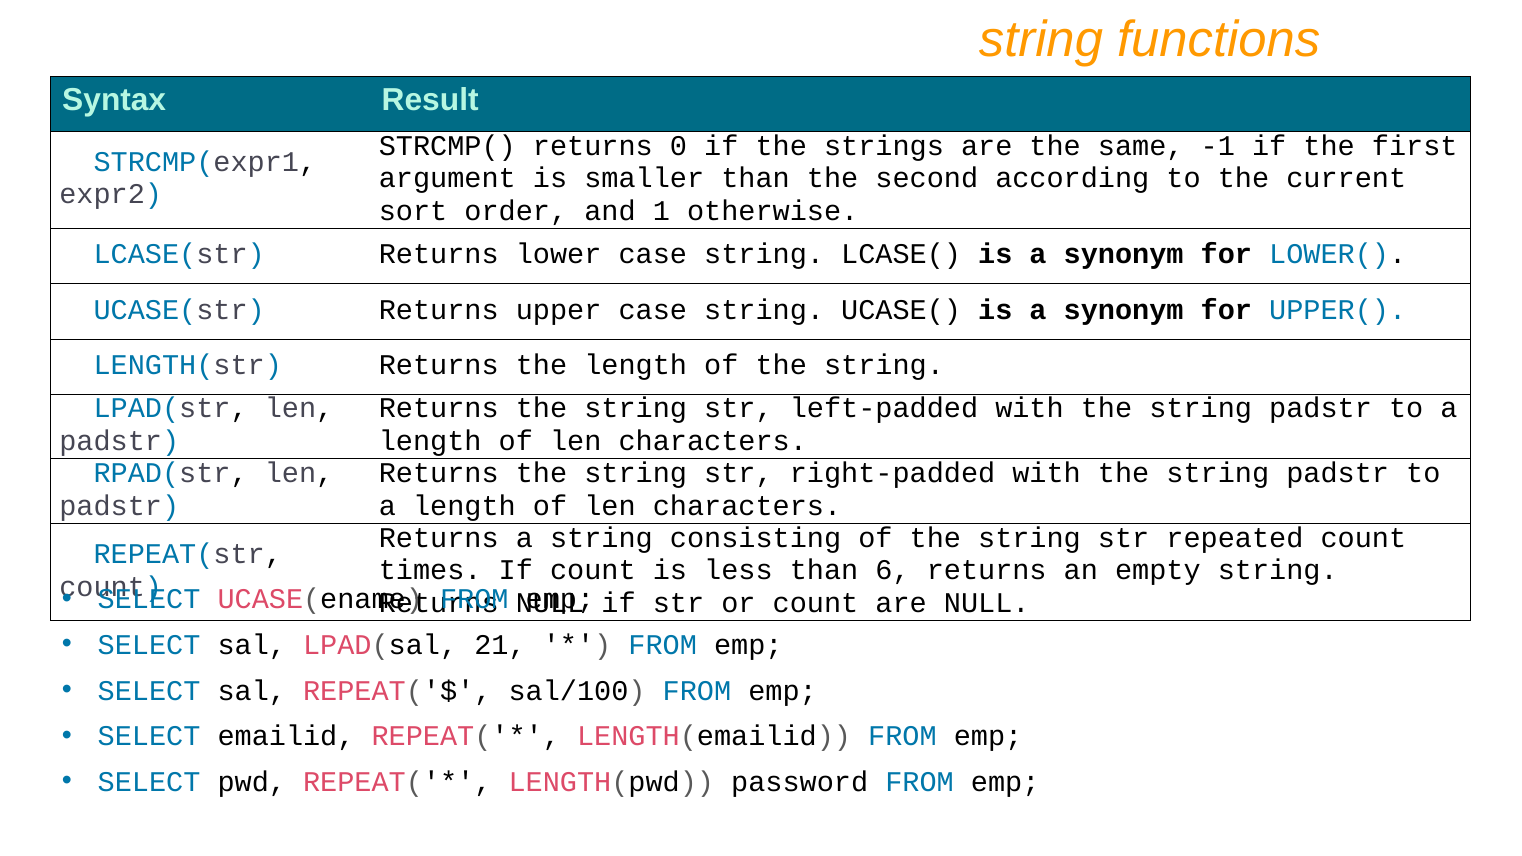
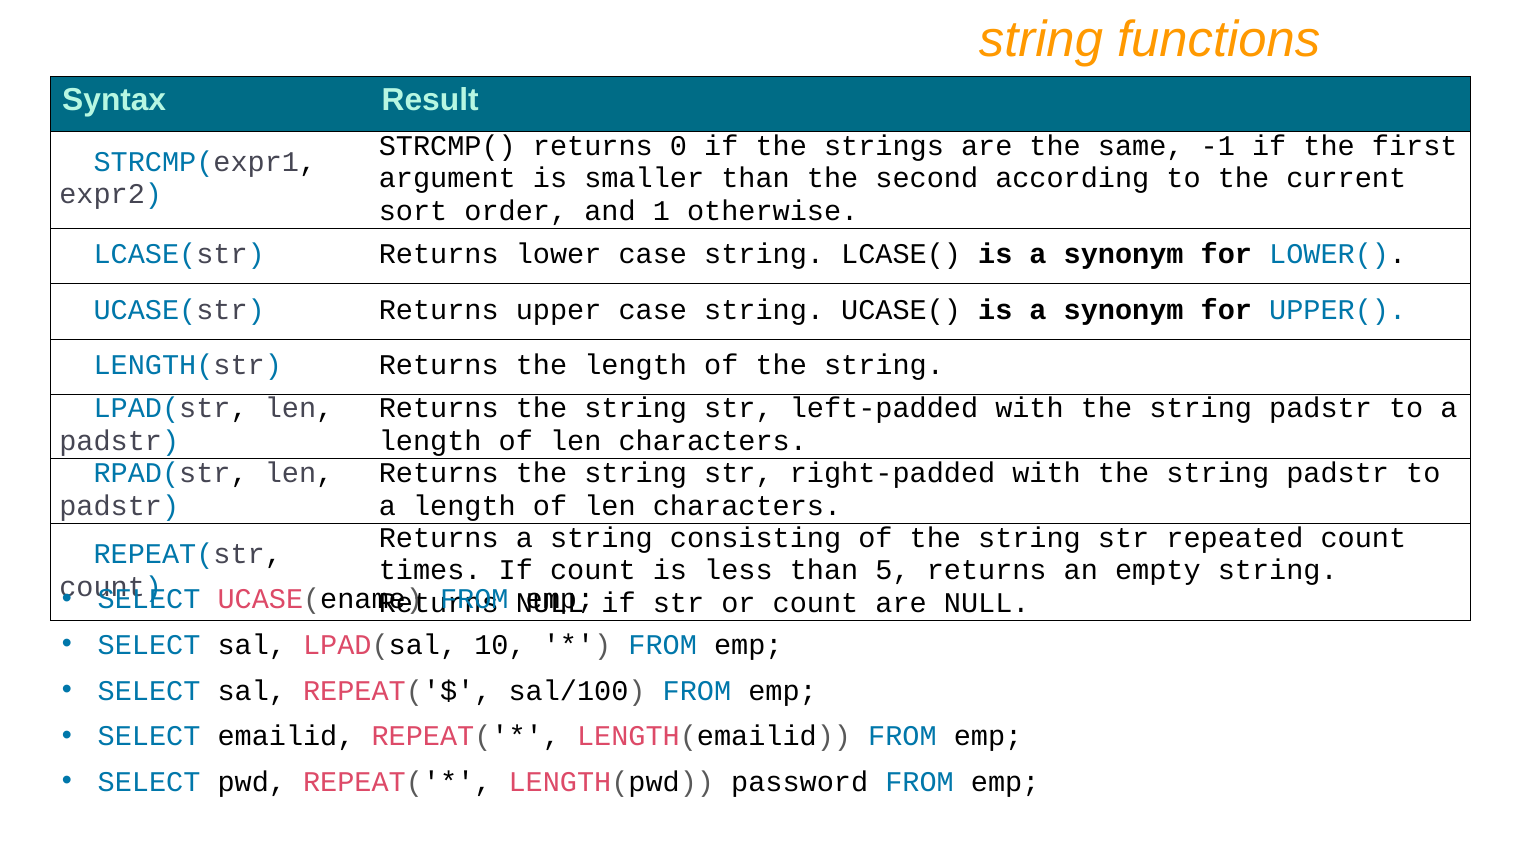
6: 6 -> 5
21: 21 -> 10
